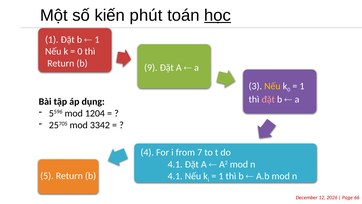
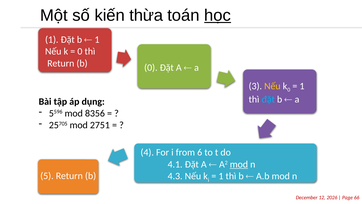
phút: phút -> thừa
b 9: 9 -> 0
đặt at (268, 99) colour: pink -> light blue
1204: 1204 -> 8356
3342: 3342 -> 2751
7: 7 -> 6
mod at (239, 164) underline: none -> present
4.1 at (175, 176): 4.1 -> 4.3
